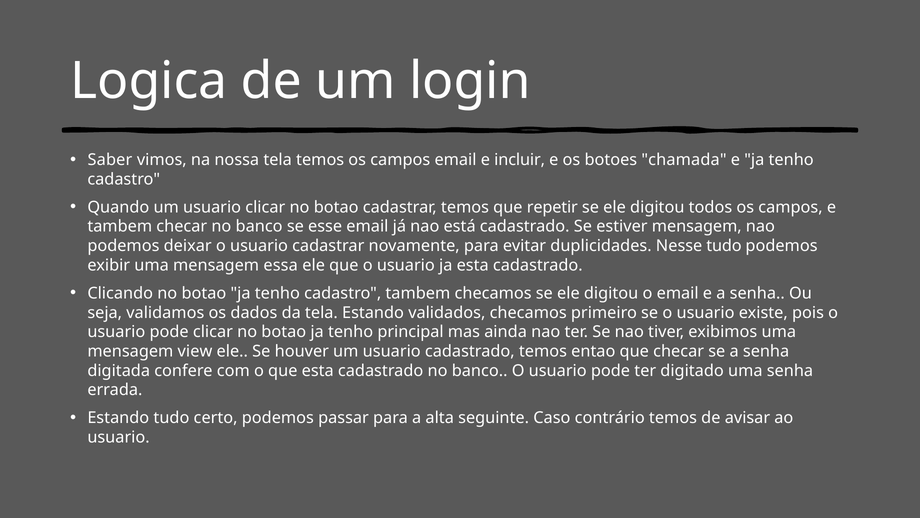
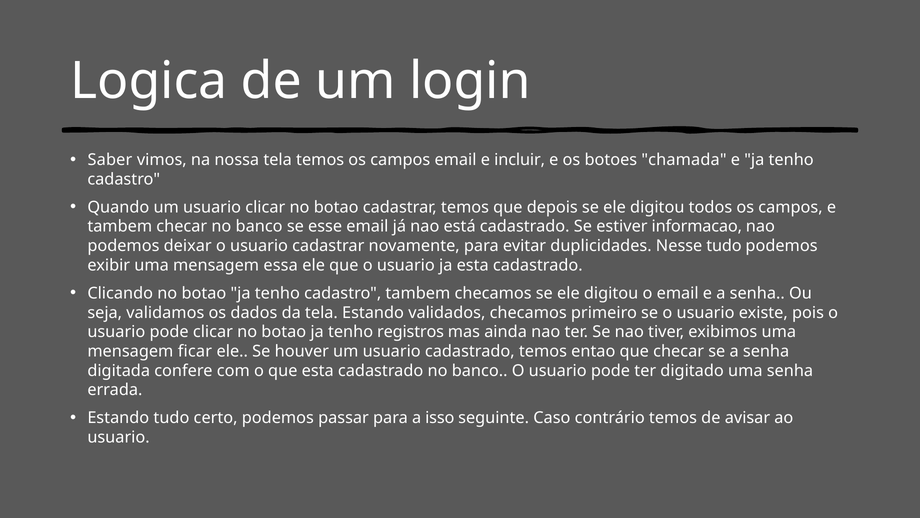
repetir: repetir -> depois
estiver mensagem: mensagem -> informacao
principal: principal -> registros
view: view -> ficar
alta: alta -> isso
